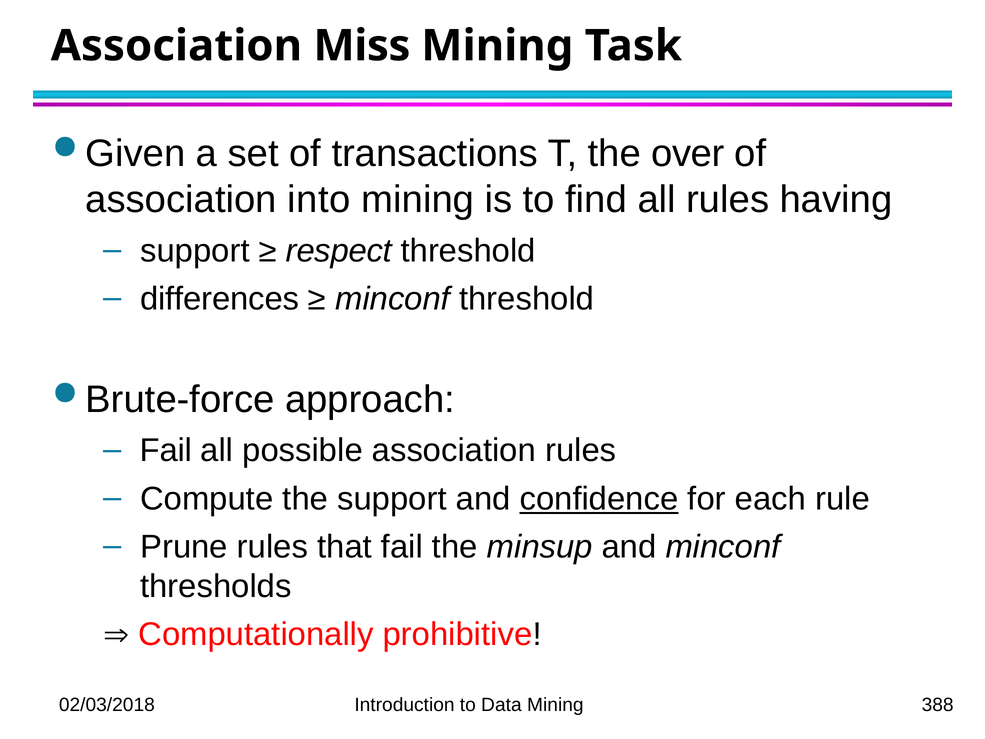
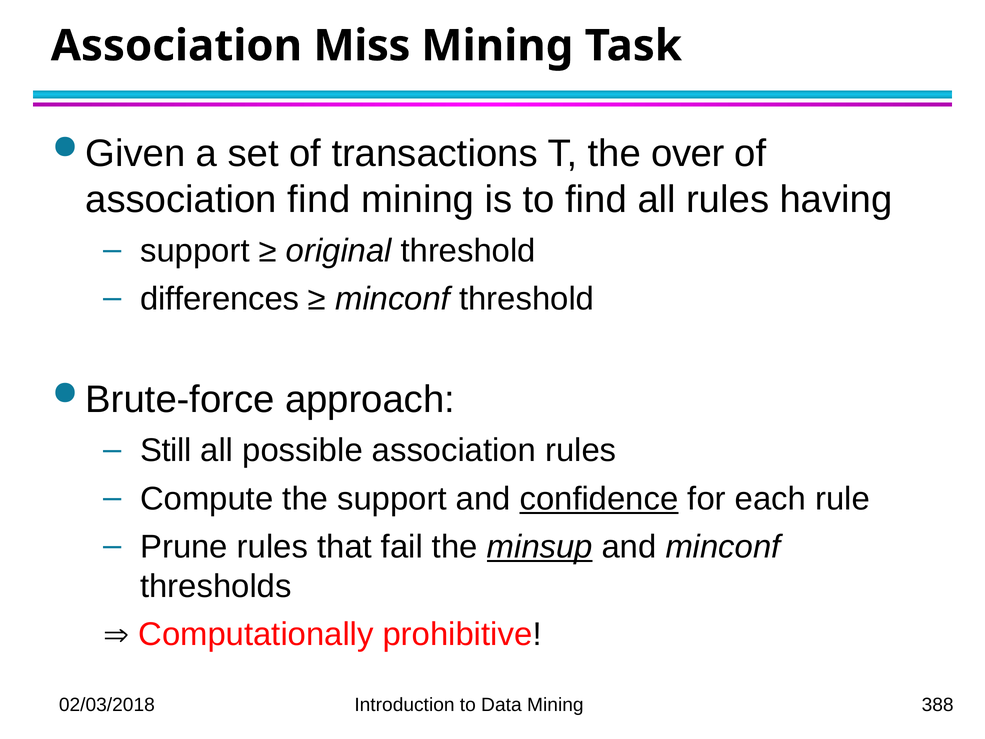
association into: into -> find
respect: respect -> original
Fail at (166, 450): Fail -> Still
minsup underline: none -> present
